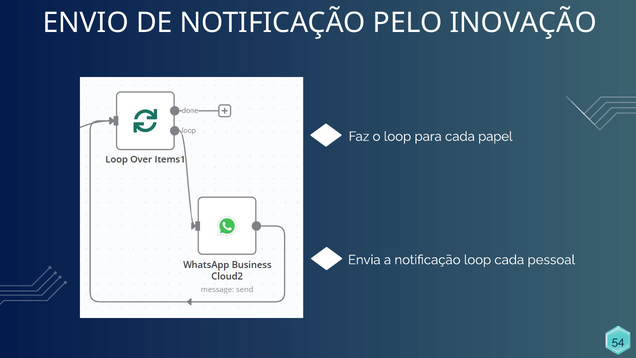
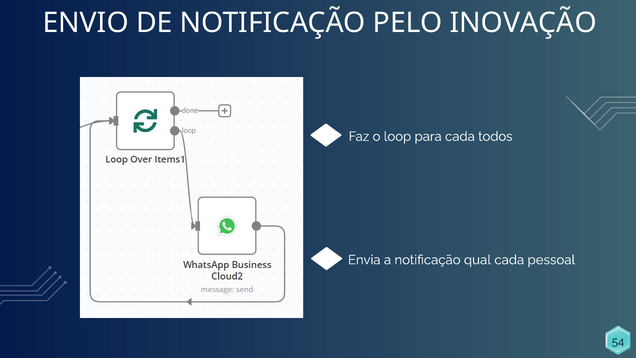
papel: papel -> todos
notificação loop: loop -> qual
